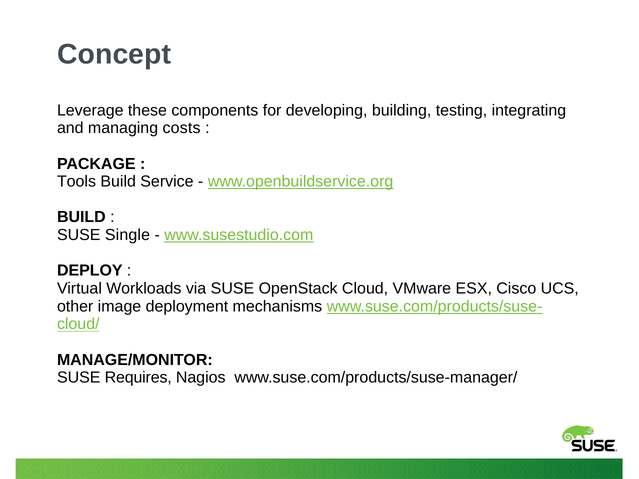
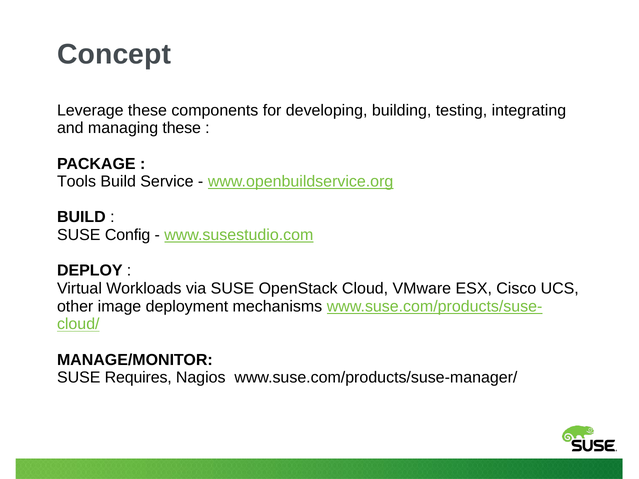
managing costs: costs -> these
Single: Single -> Config
